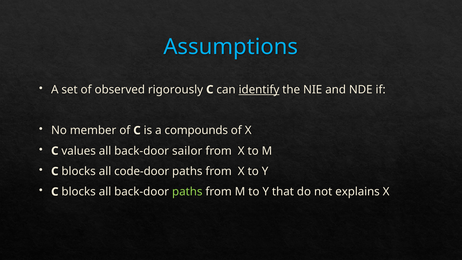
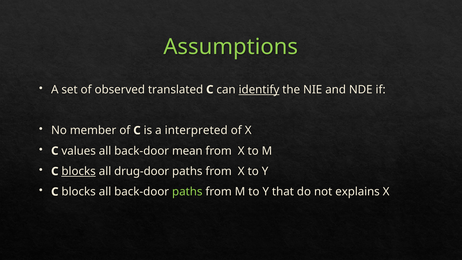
Assumptions colour: light blue -> light green
rigorously: rigorously -> translated
compounds: compounds -> interpreted
sailor: sailor -> mean
blocks at (79, 171) underline: none -> present
code-door: code-door -> drug-door
